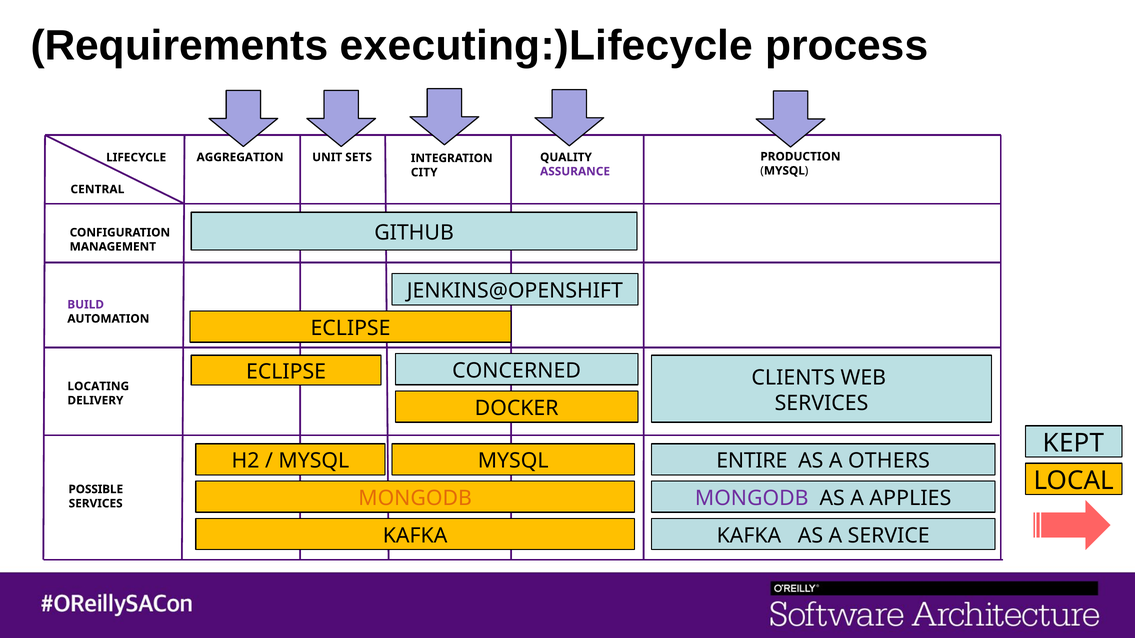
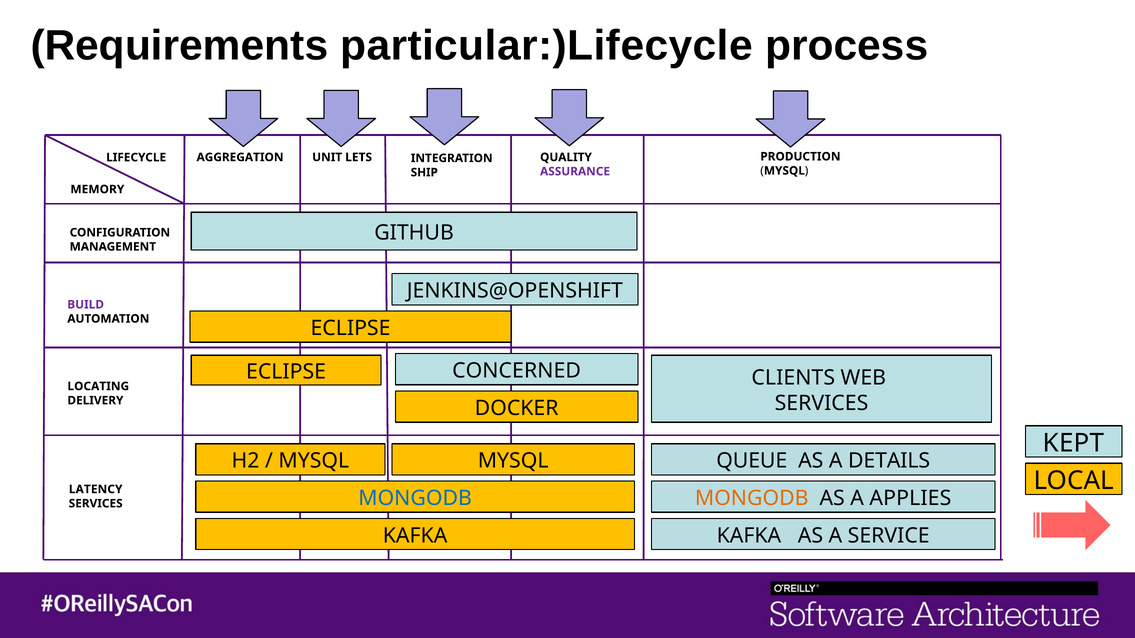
executing:)Lifecycle: executing:)Lifecycle -> particular:)Lifecycle
SETS: SETS -> LETS
CITY: CITY -> SHIP
CENTRAL: CENTRAL -> MEMORY
ENTIRE: ENTIRE -> QUEUE
OTHERS: OTHERS -> DETAILS
POSSIBLE: POSSIBLE -> LATENCY
MONGODB at (415, 498) colour: orange -> blue
MONGODB at (752, 498) colour: purple -> orange
